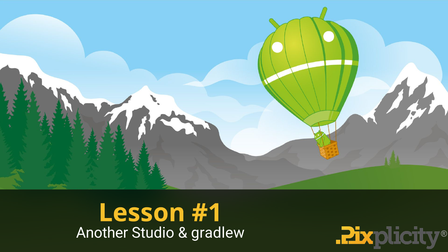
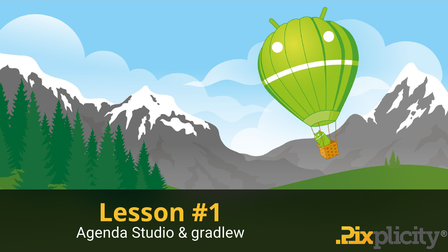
Another: Another -> Agenda
